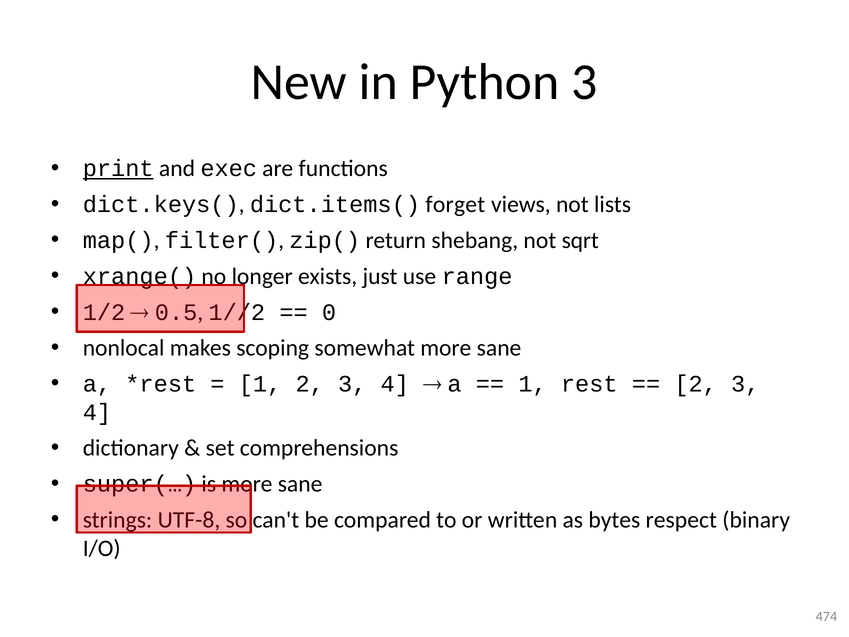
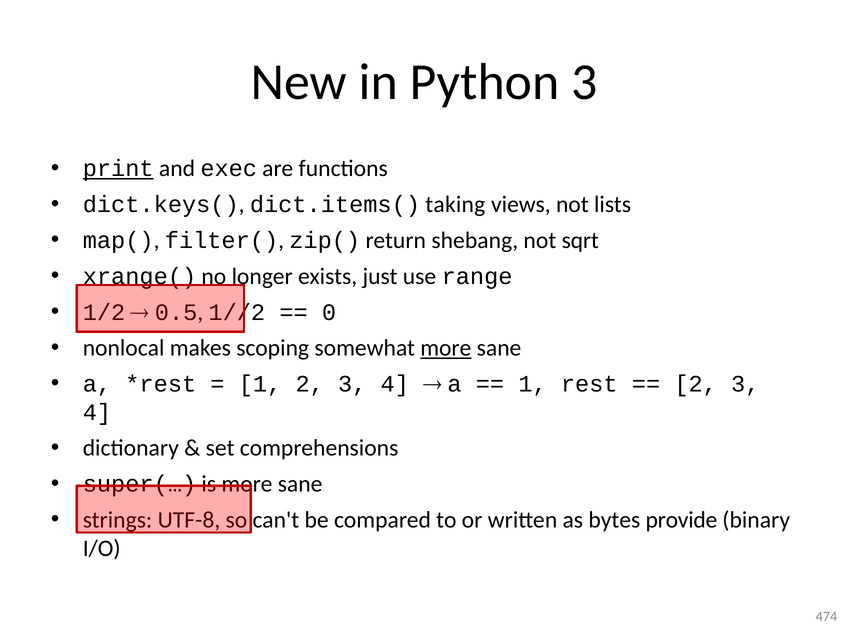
forget: forget -> taking
more at (446, 348) underline: none -> present
respect: respect -> provide
